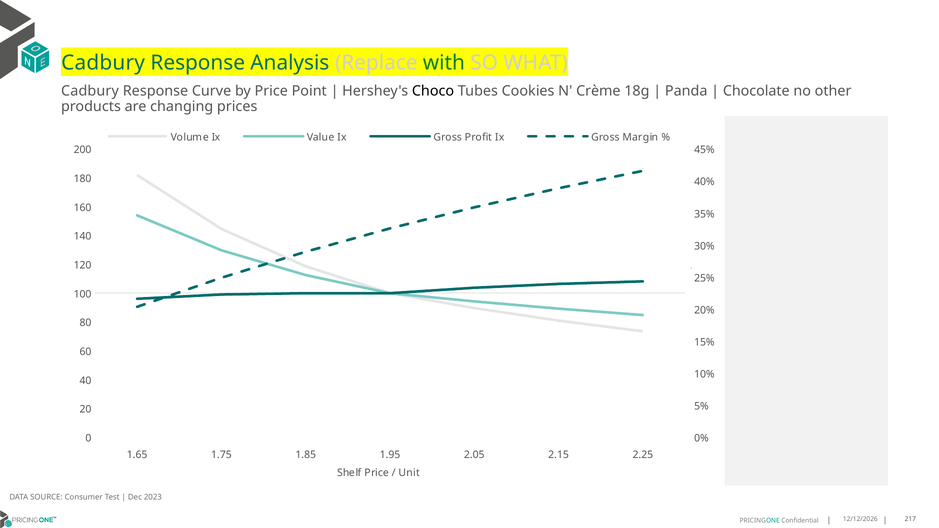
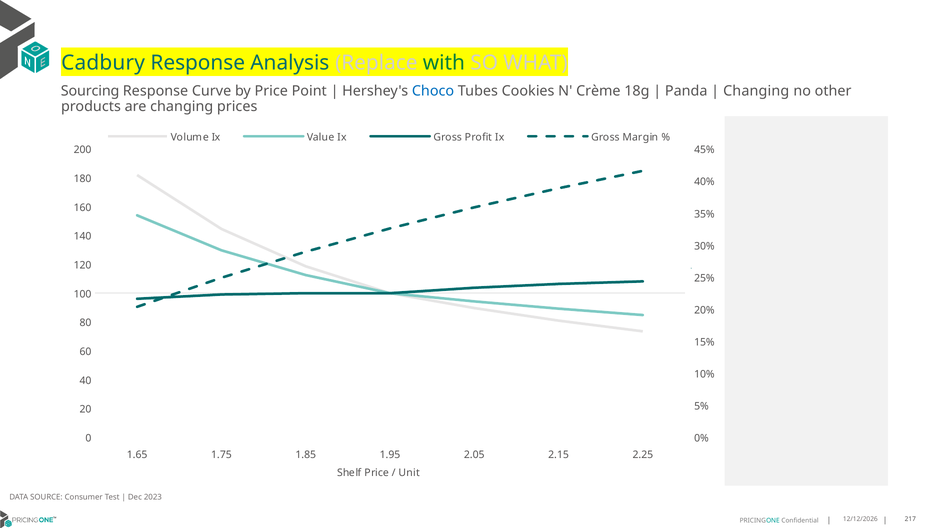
Cadbury at (90, 91): Cadbury -> Sourcing
Choco colour: black -> blue
Chocolate at (756, 91): Chocolate -> Changing
